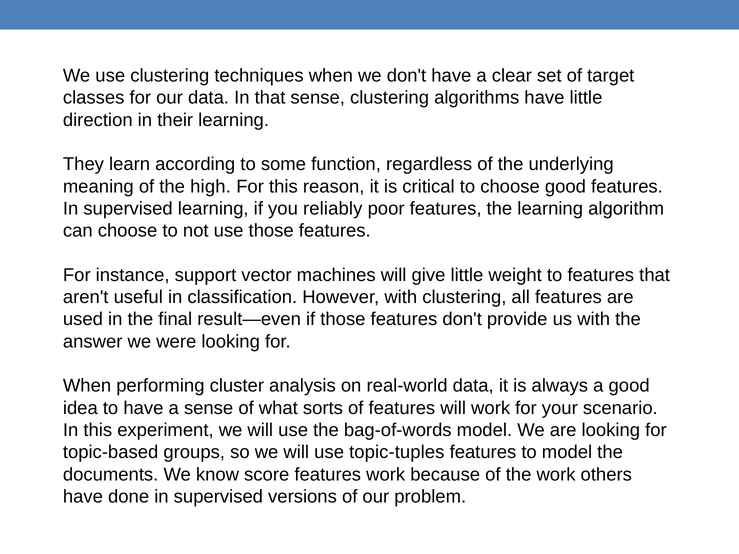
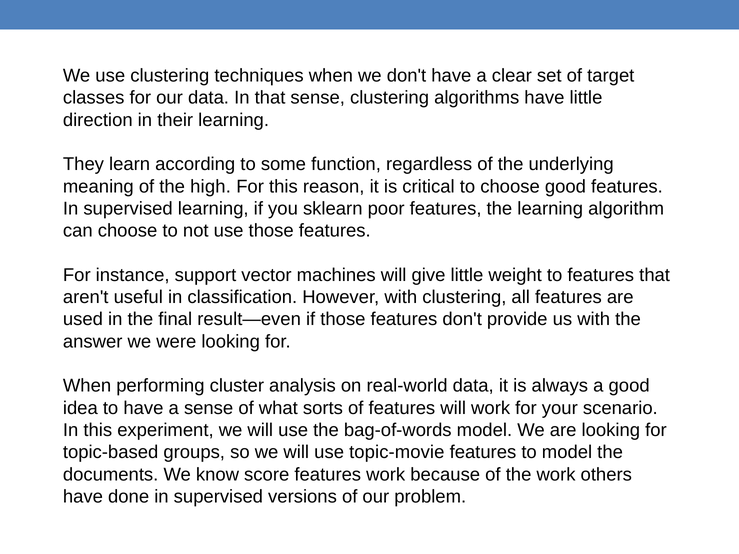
reliably: reliably -> sklearn
topic-tuples: topic-tuples -> topic-movie
